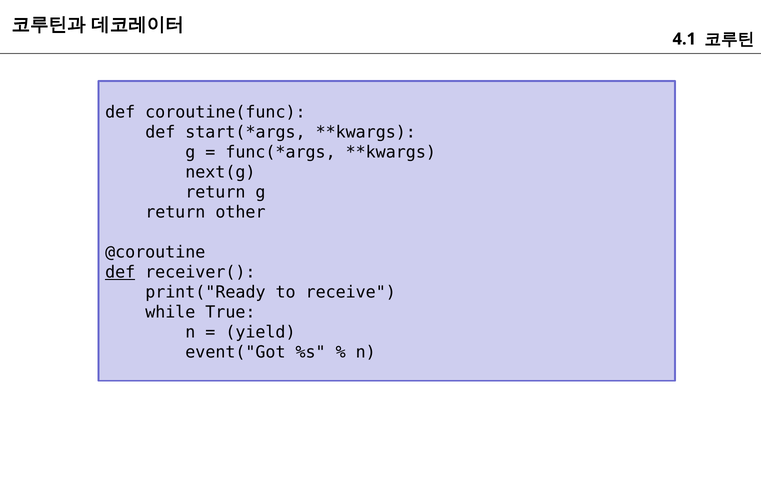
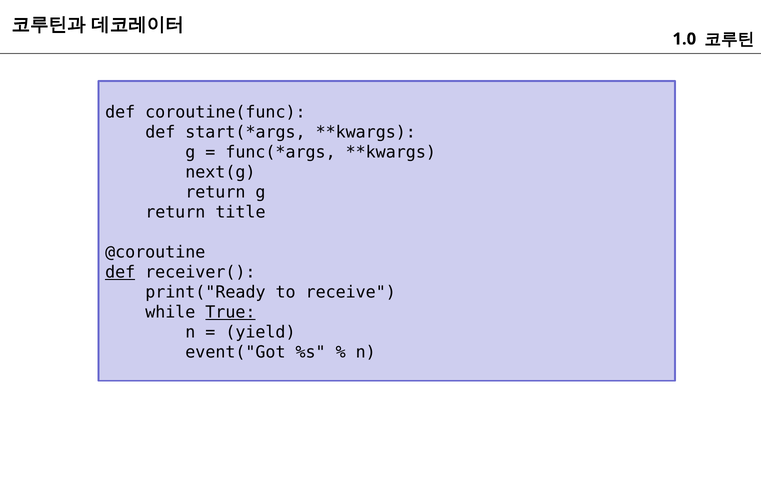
4.1: 4.1 -> 1.0
other: other -> title
True underline: none -> present
